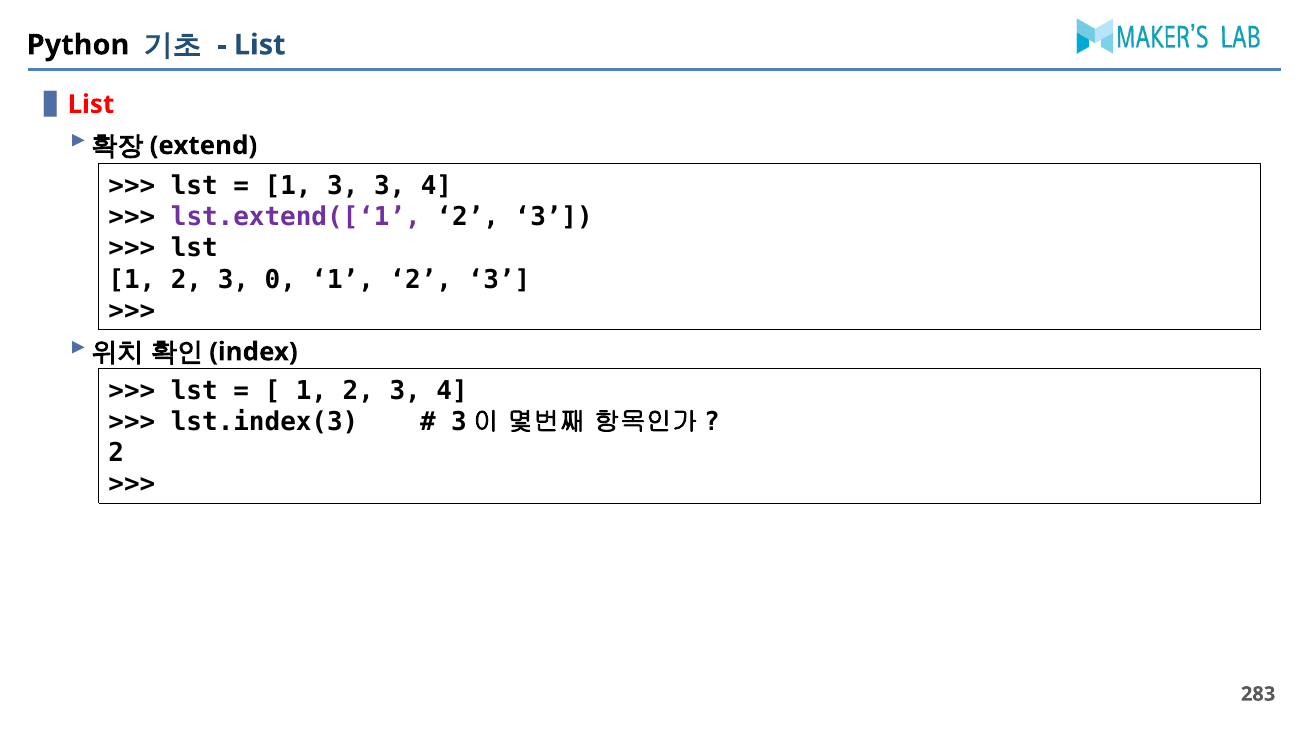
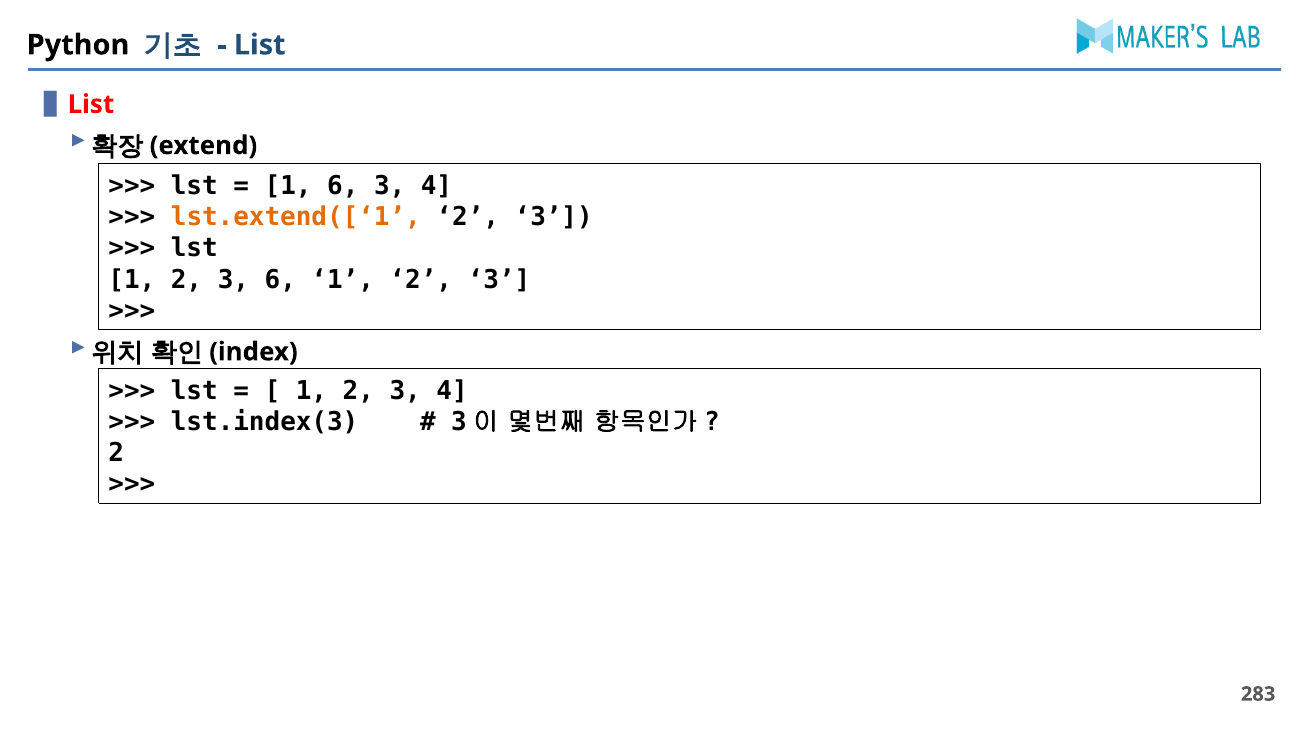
1 3: 3 -> 6
lst.extend([‘1 colour: purple -> orange
3 0: 0 -> 6
